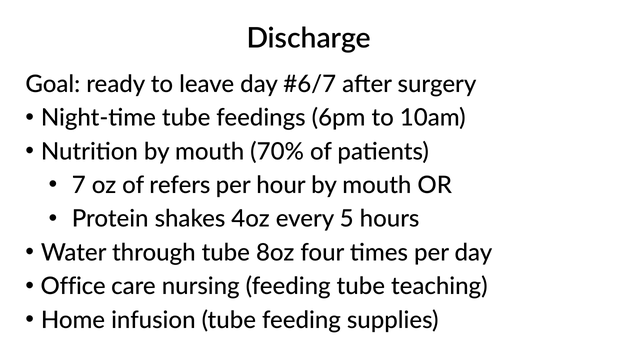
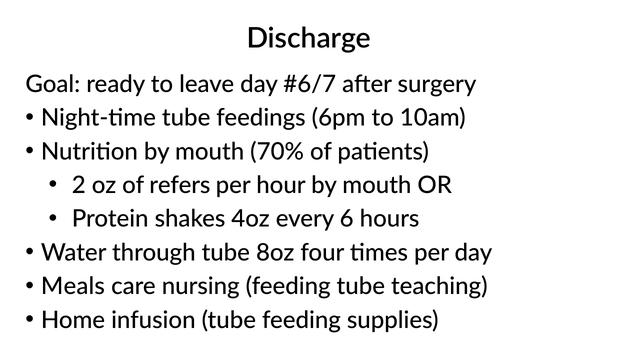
7: 7 -> 2
5: 5 -> 6
Office: Office -> Meals
